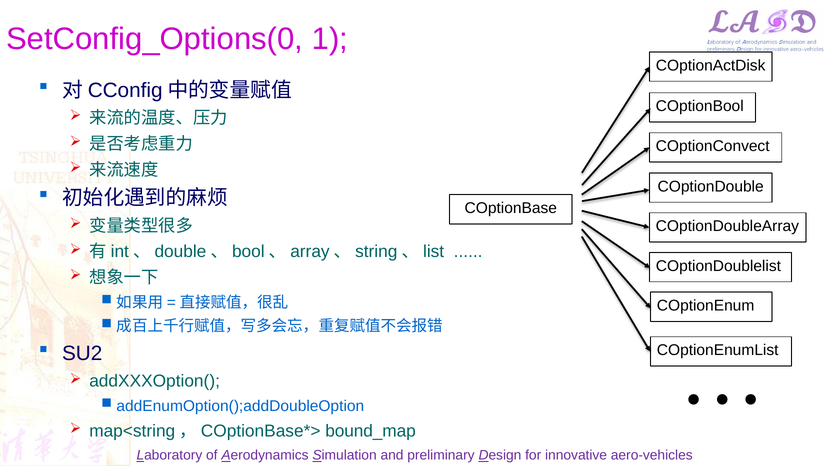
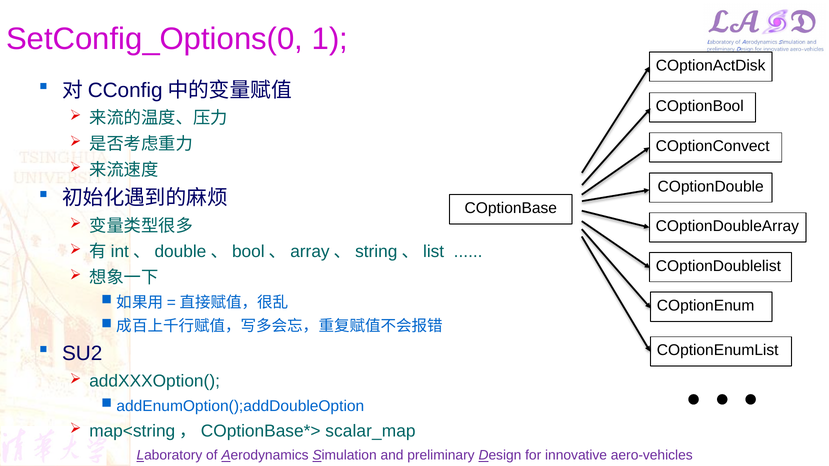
bound_map: bound_map -> scalar_map
